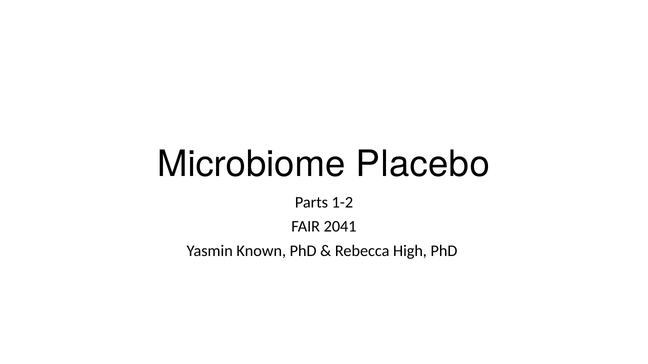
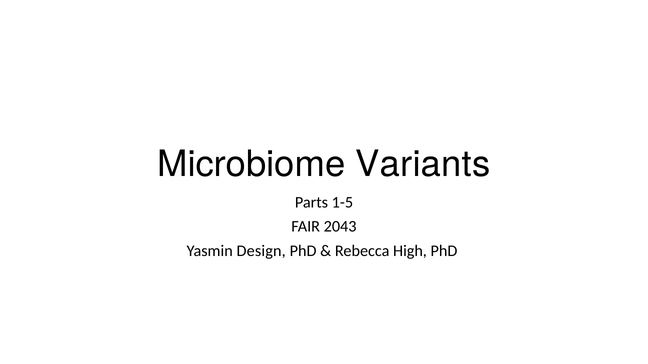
Placebo: Placebo -> Variants
1-2: 1-2 -> 1-5
2041: 2041 -> 2043
Known: Known -> Design
